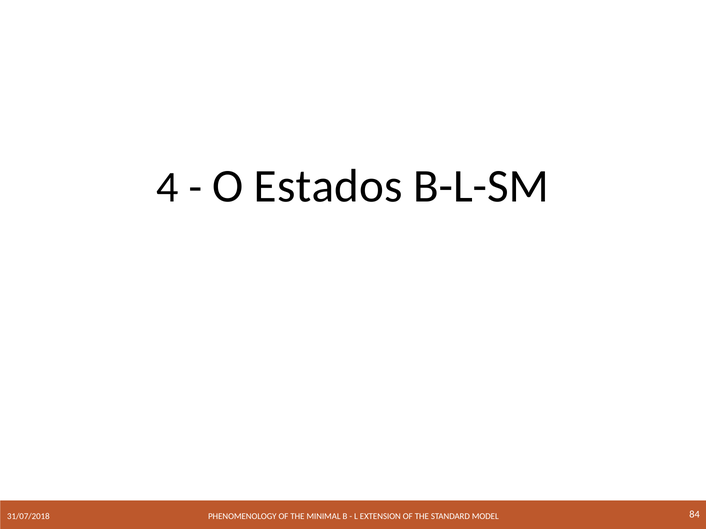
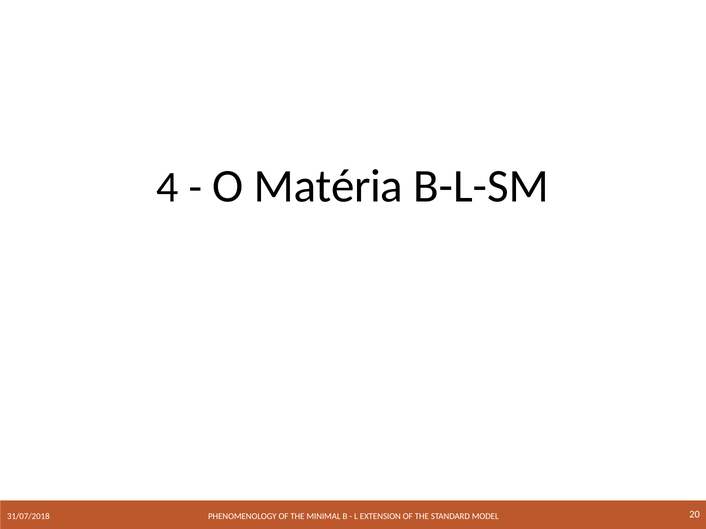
Estados: Estados -> Matéria
84: 84 -> 20
